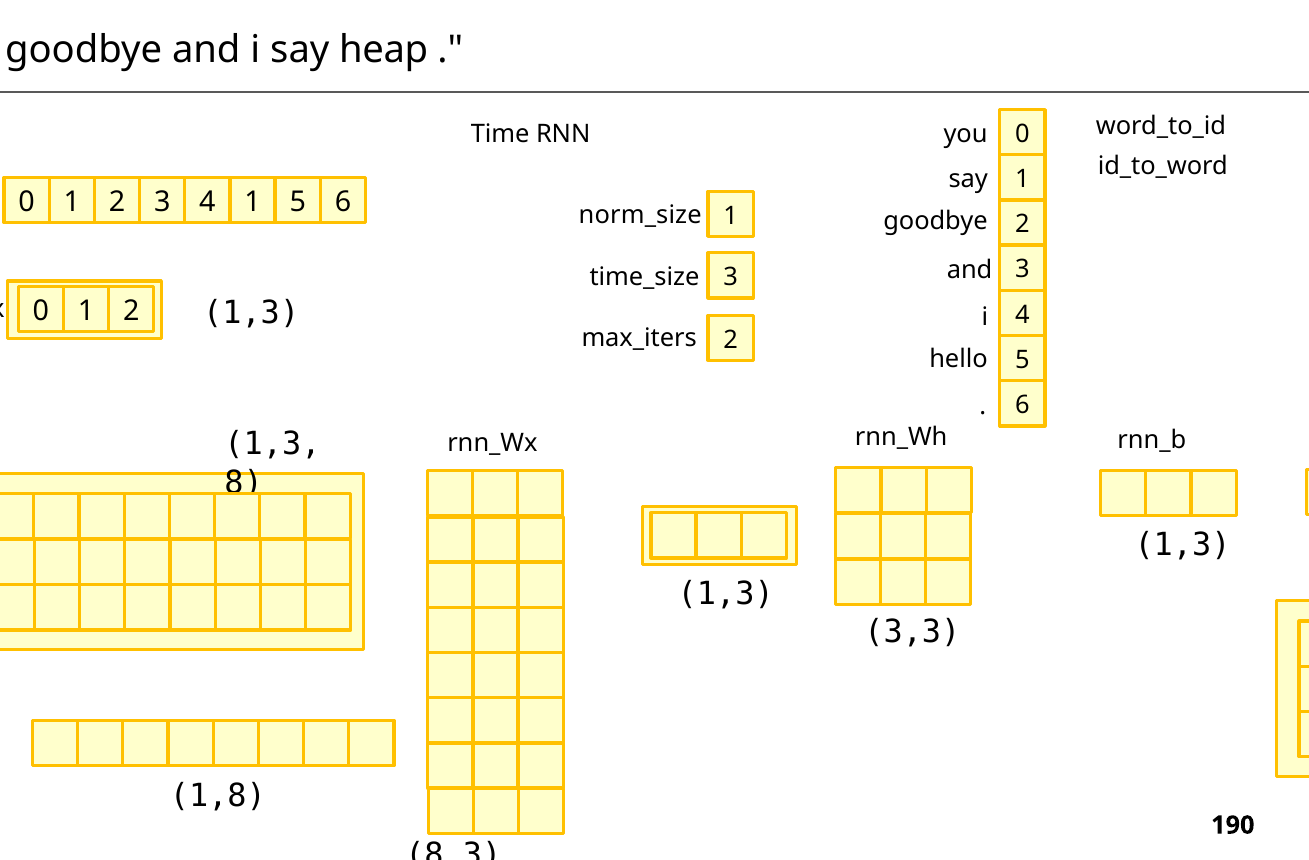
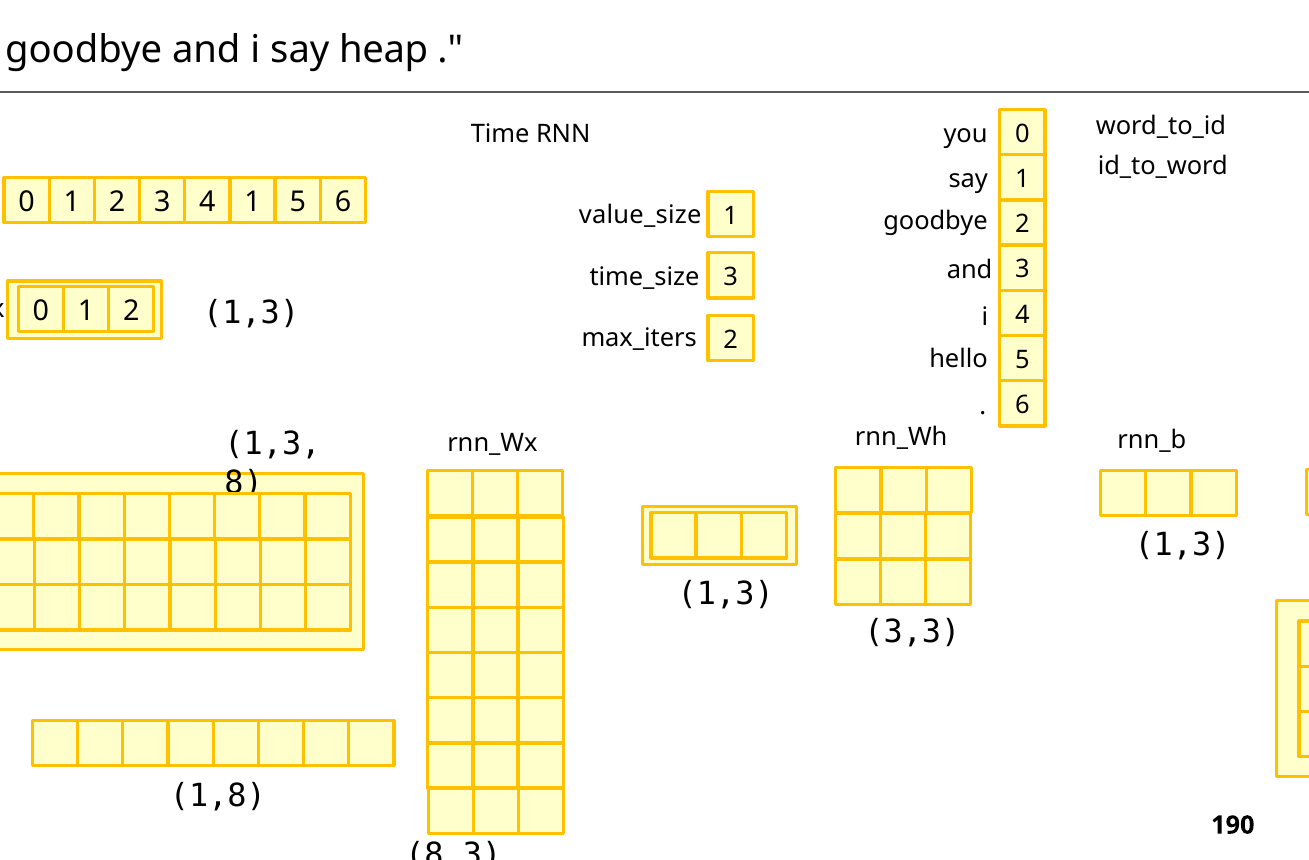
norm_size: norm_size -> value_size
